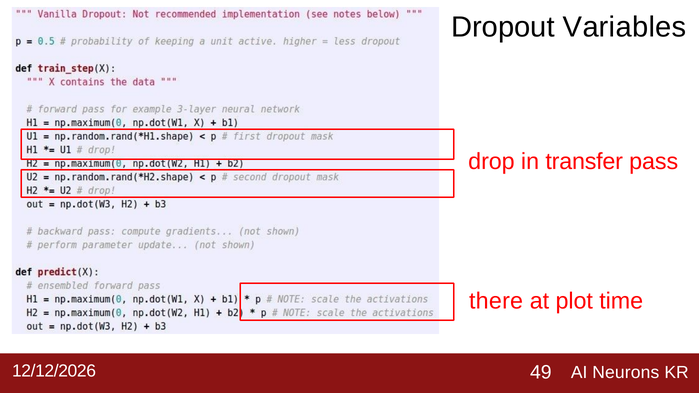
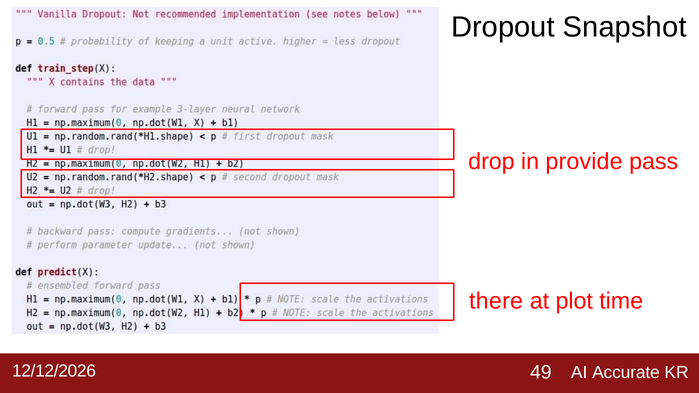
Variables: Variables -> Snapshot
transfer: transfer -> provide
Neurons: Neurons -> Accurate
